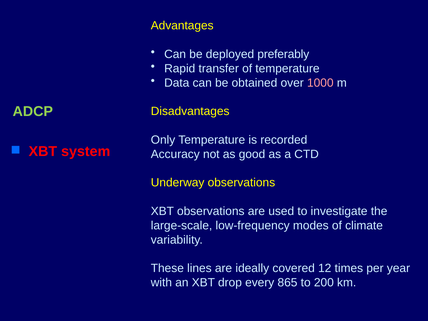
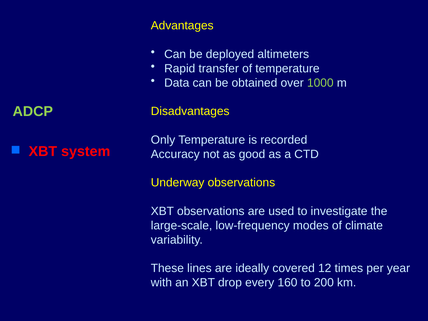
preferably: preferably -> altimeters
1000 colour: pink -> light green
865: 865 -> 160
